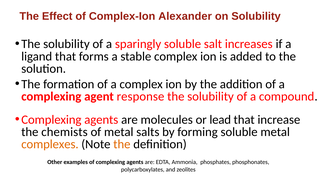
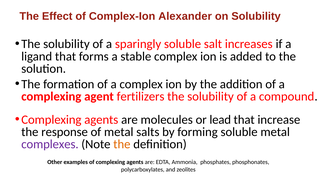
response: response -> fertilizers
chemists: chemists -> response
complexes colour: orange -> purple
